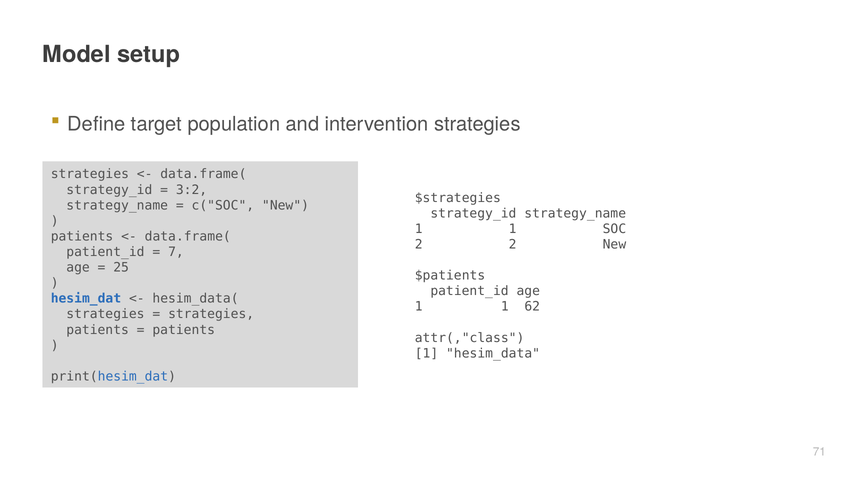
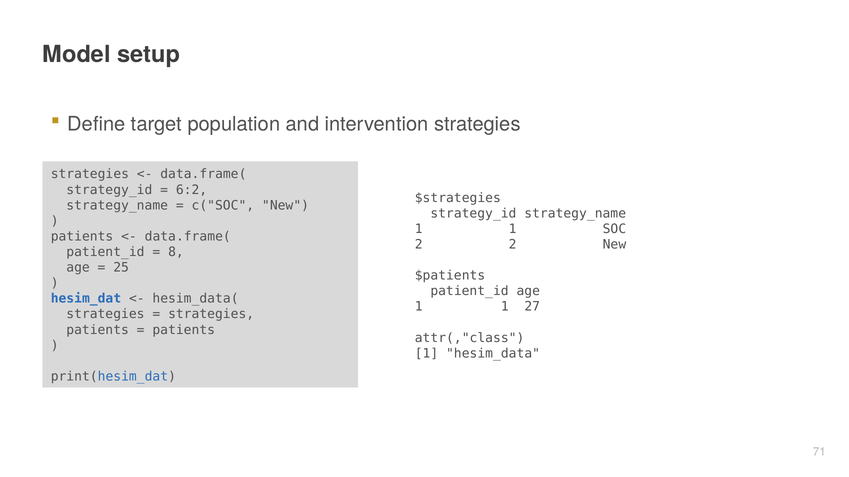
3:2: 3:2 -> 6:2
7: 7 -> 8
62: 62 -> 27
